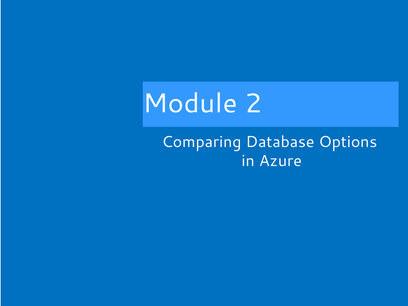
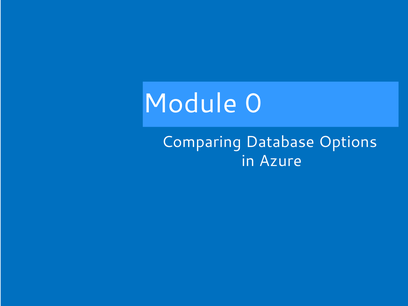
2: 2 -> 0
